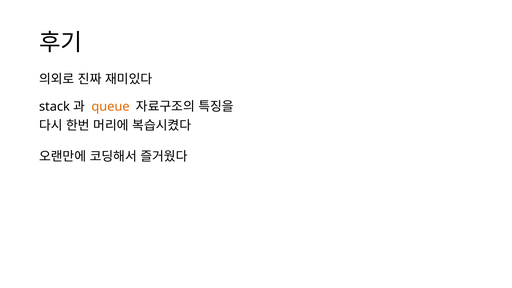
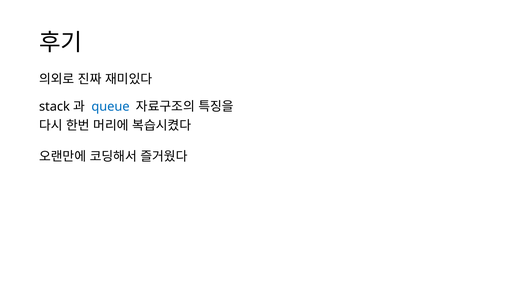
queue colour: orange -> blue
